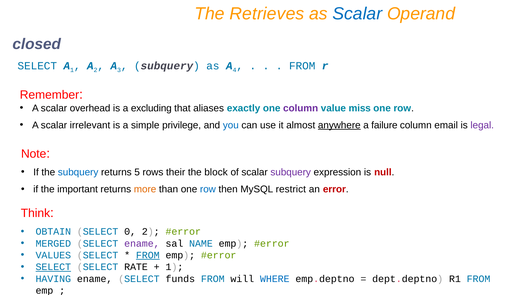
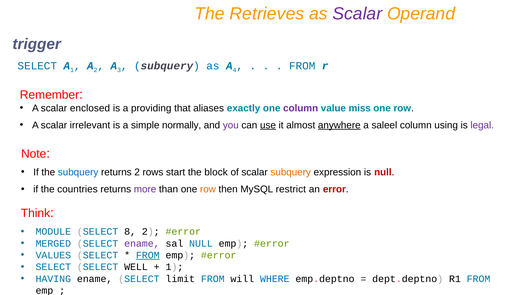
Scalar at (357, 14) colour: blue -> purple
closed: closed -> trigger
overhead: overhead -> enclosed
excluding: excluding -> providing
privilege: privilege -> normally
you colour: blue -> purple
use underline: none -> present
failure: failure -> saleel
email: email -> using
returns 5: 5 -> 2
their: their -> start
subquery at (291, 172) colour: purple -> orange
important: important -> countries
more colour: orange -> purple
row at (208, 189) colour: blue -> orange
OBTAIN: OBTAIN -> MODULE
0: 0 -> 8
sal NAME: NAME -> NULL
SELECT at (53, 267) underline: present -> none
RATE: RATE -> WELL
funds: funds -> limit
